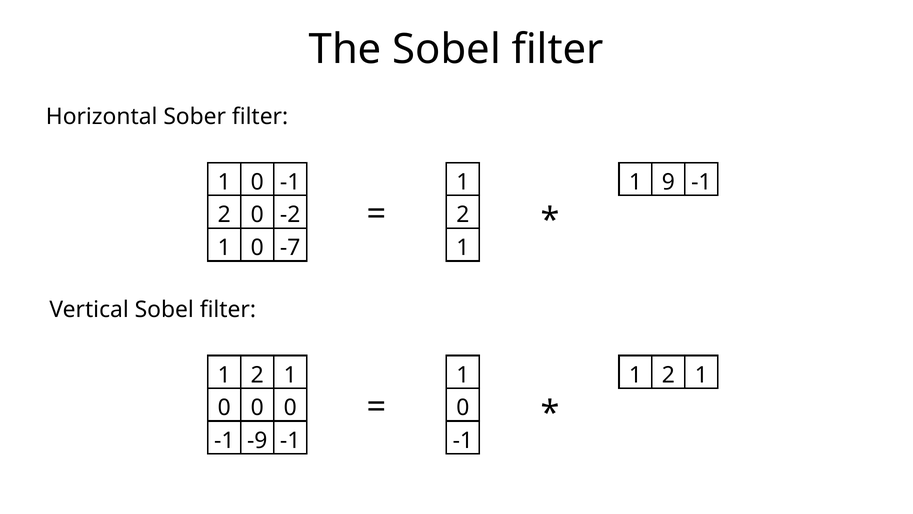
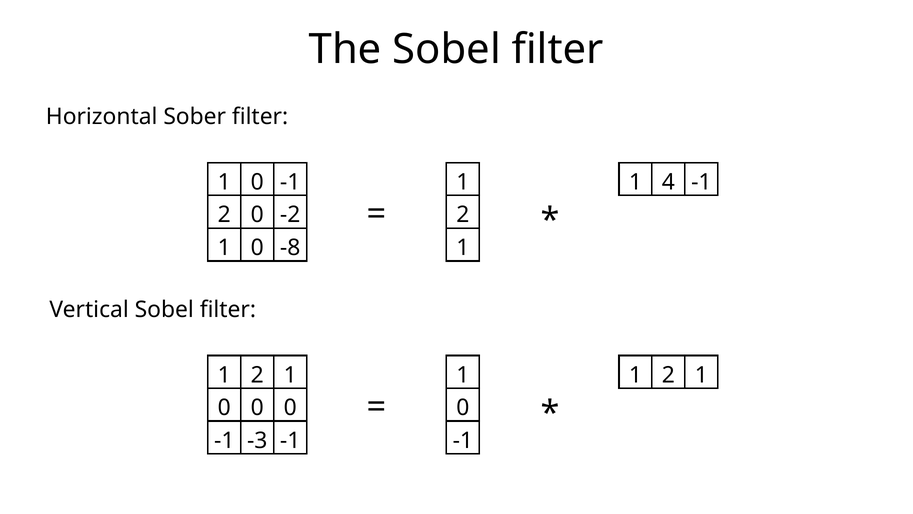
9: 9 -> 4
-7: -7 -> -8
-9: -9 -> -3
